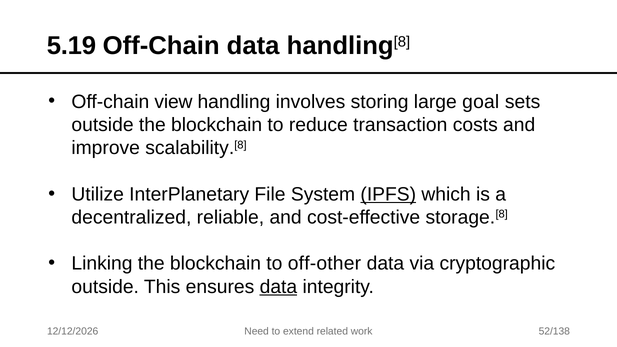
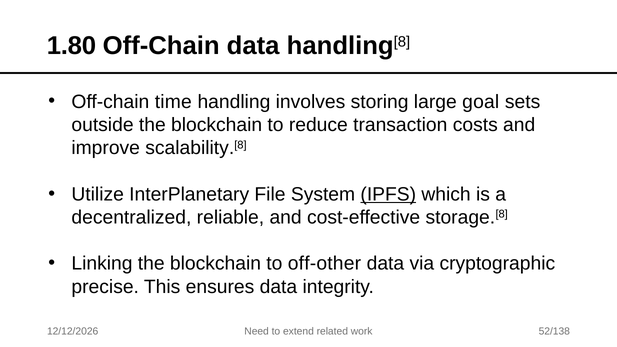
5.19: 5.19 -> 1.80
view: view -> time
outside at (105, 287): outside -> precise
data at (278, 287) underline: present -> none
